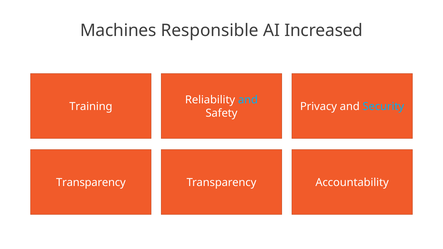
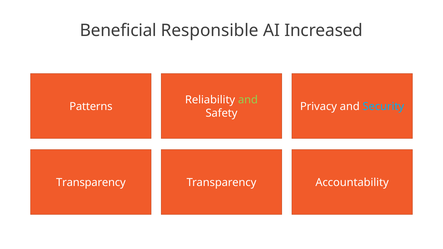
Machines: Machines -> Beneficial
and at (248, 100) colour: light blue -> light green
Training: Training -> Patterns
